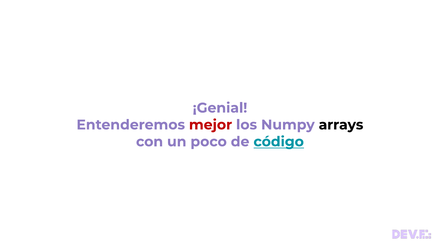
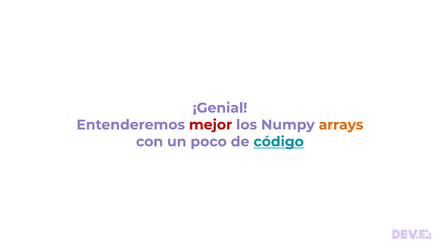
arrays colour: black -> orange
